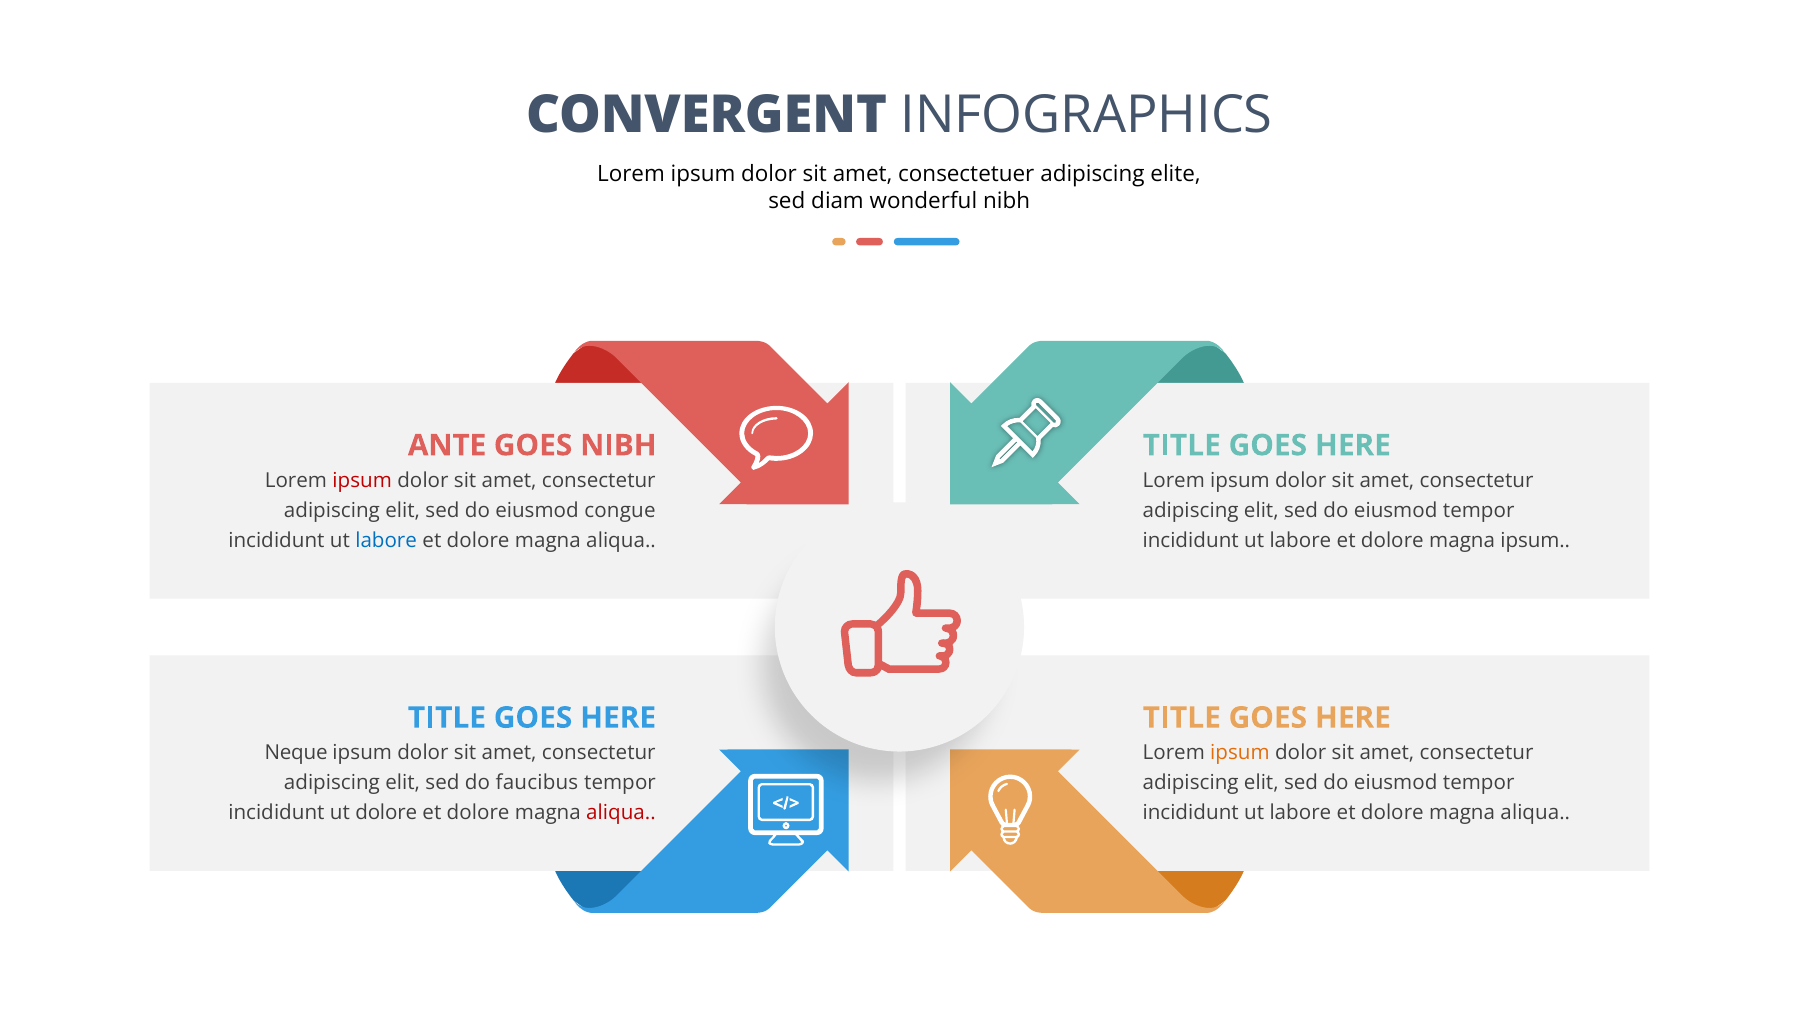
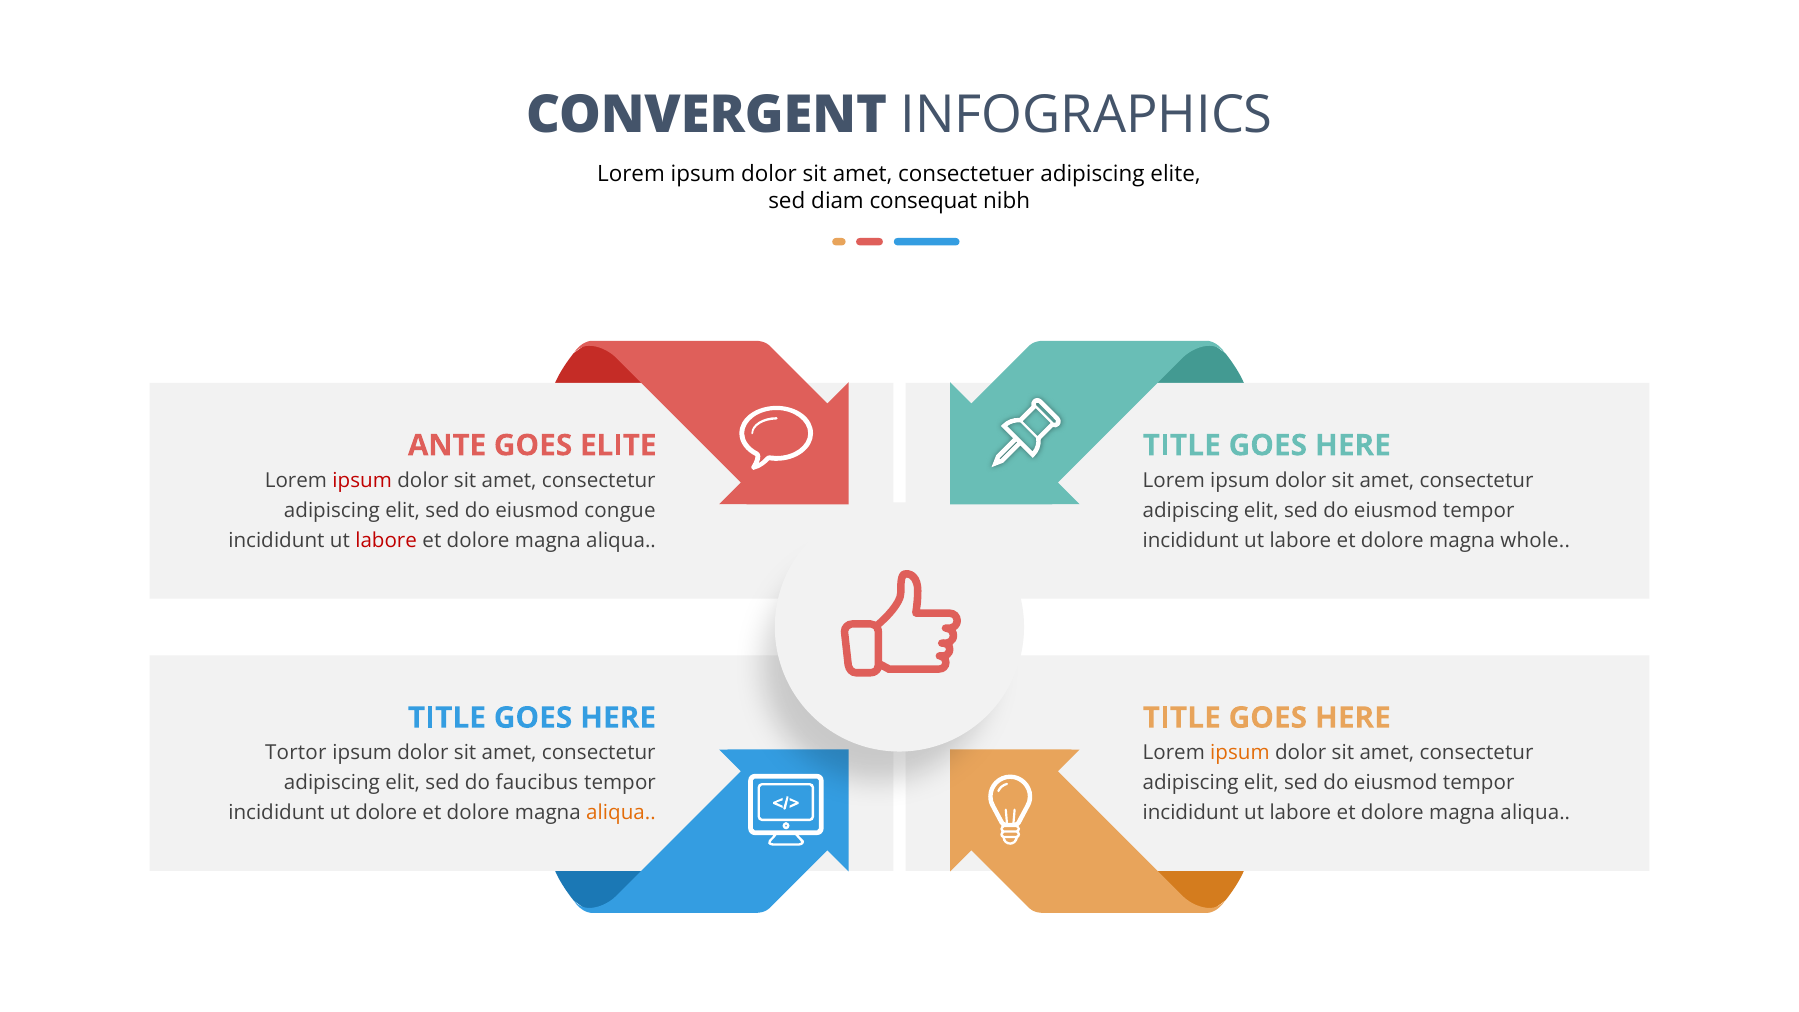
wonderful: wonderful -> consequat
GOES NIBH: NIBH -> ELITE
labore at (386, 540) colour: blue -> red
magna ipsum: ipsum -> whole
Neque: Neque -> Tortor
aliqua at (621, 813) colour: red -> orange
